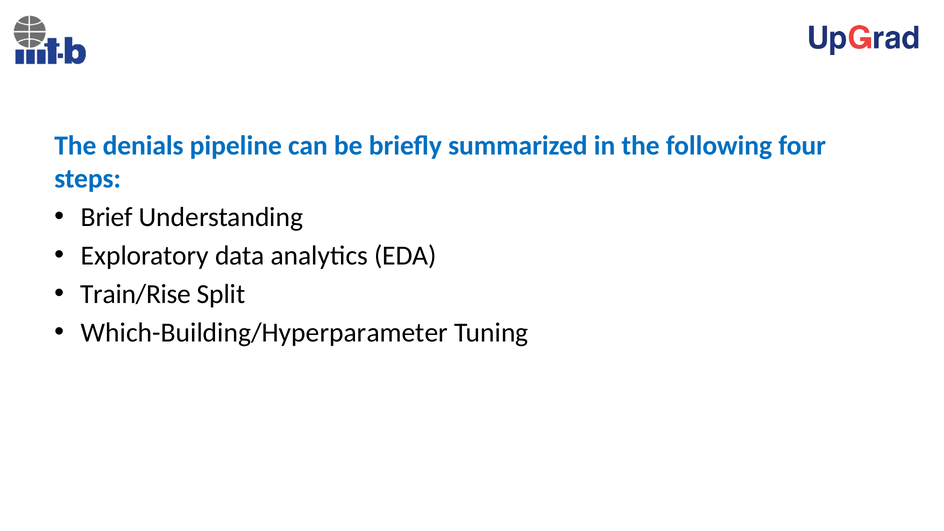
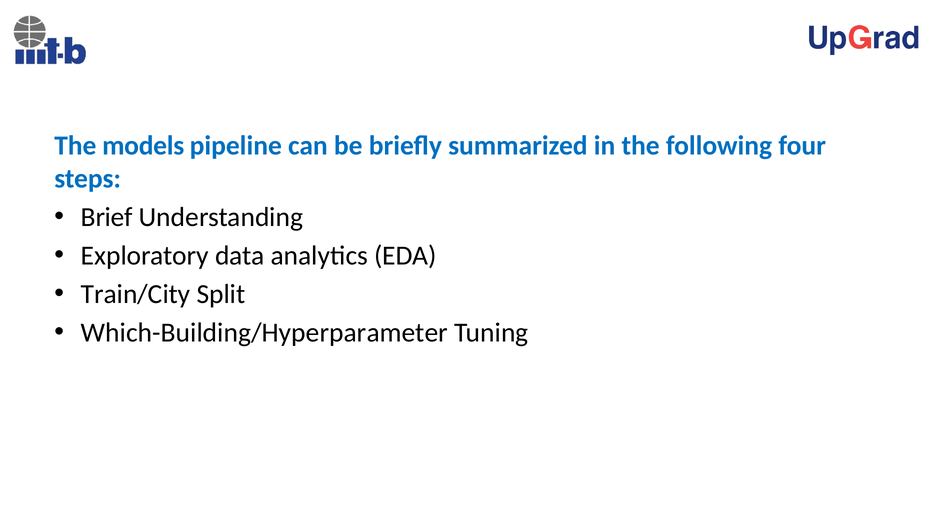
denials: denials -> models
Train/Rise: Train/Rise -> Train/City
